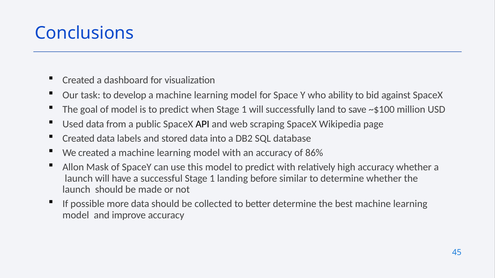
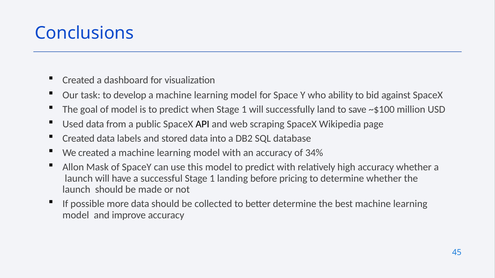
86%: 86% -> 34%
similar: similar -> pricing
